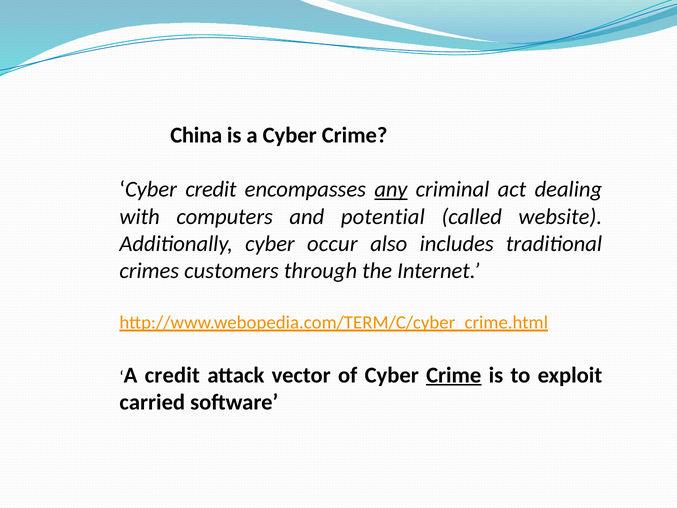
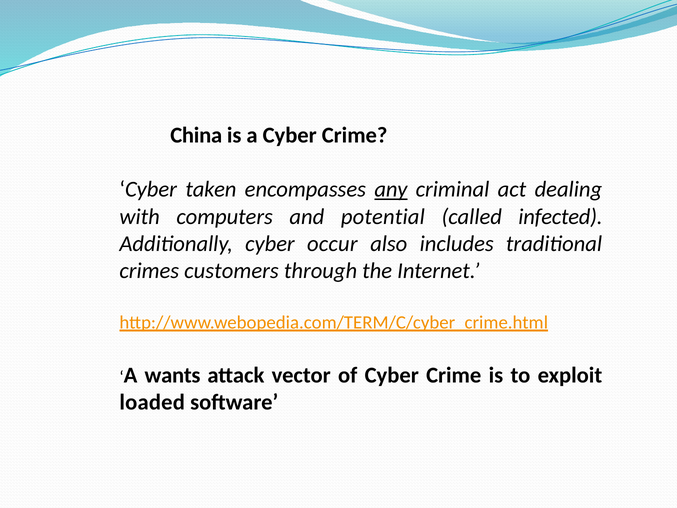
Cyber credit: credit -> taken
website: website -> infected
A credit: credit -> wants
Crime at (454, 375) underline: present -> none
carried: carried -> loaded
